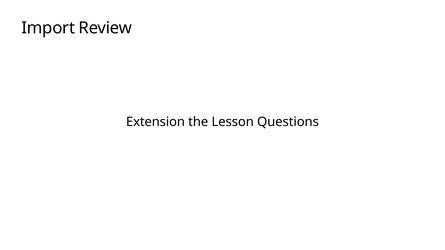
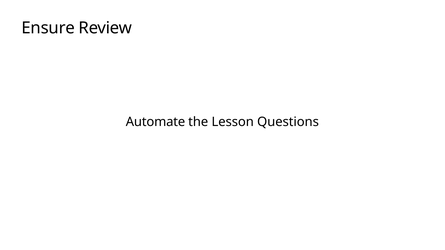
Import: Import -> Ensure
Extension: Extension -> Automate
